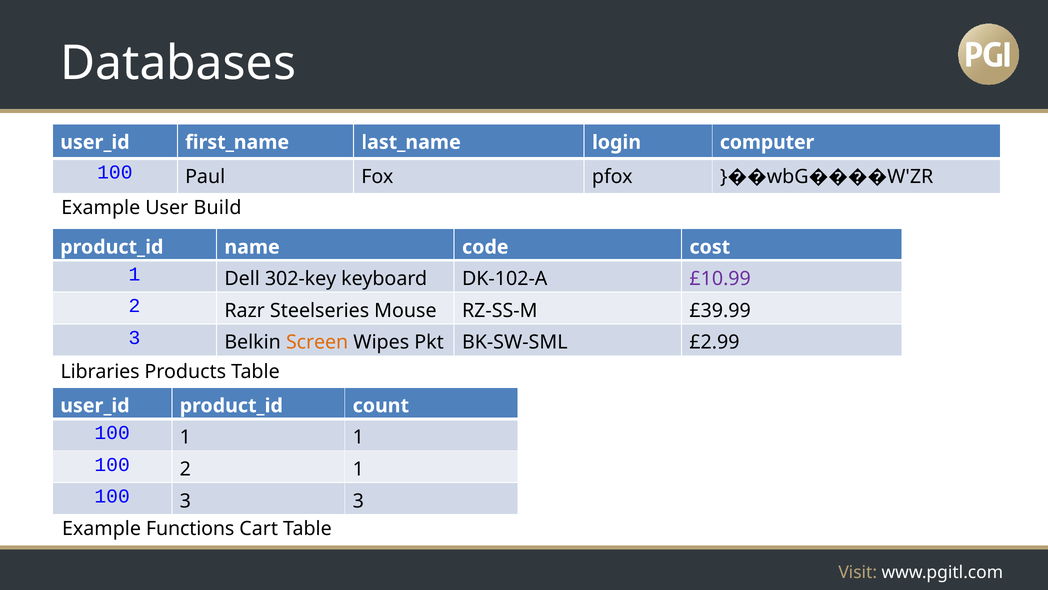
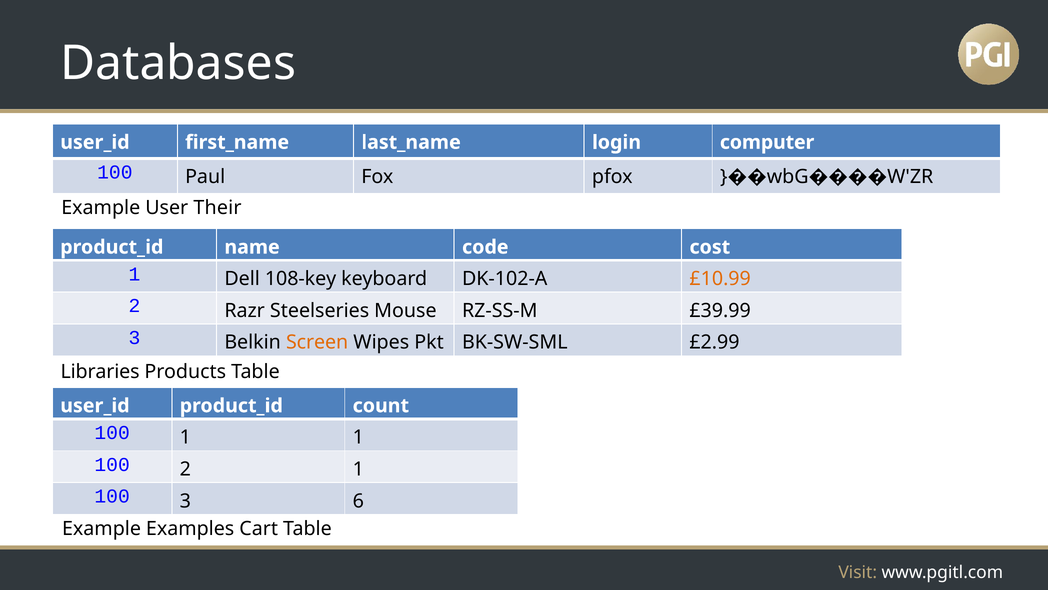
Build: Build -> Their
302-key: 302-key -> 108-key
£10.99 colour: purple -> orange
3 3: 3 -> 6
Functions: Functions -> Examples
